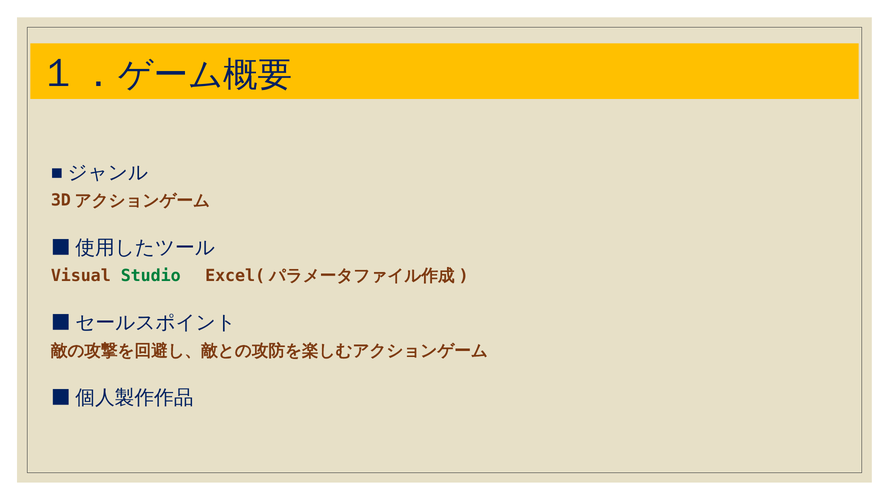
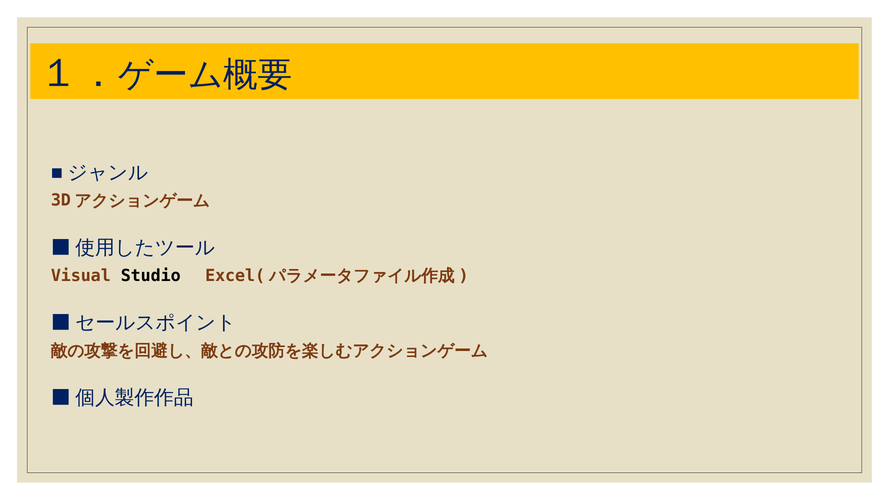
Studio colour: green -> black
